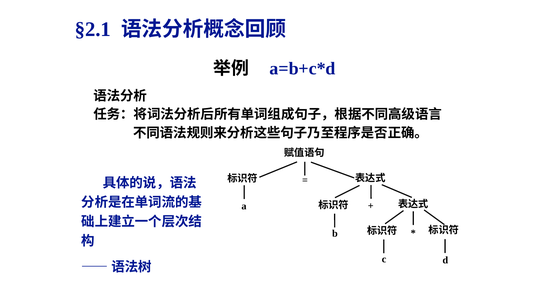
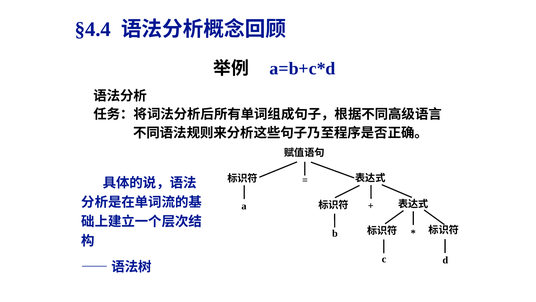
§2.1: §2.1 -> §4.4
